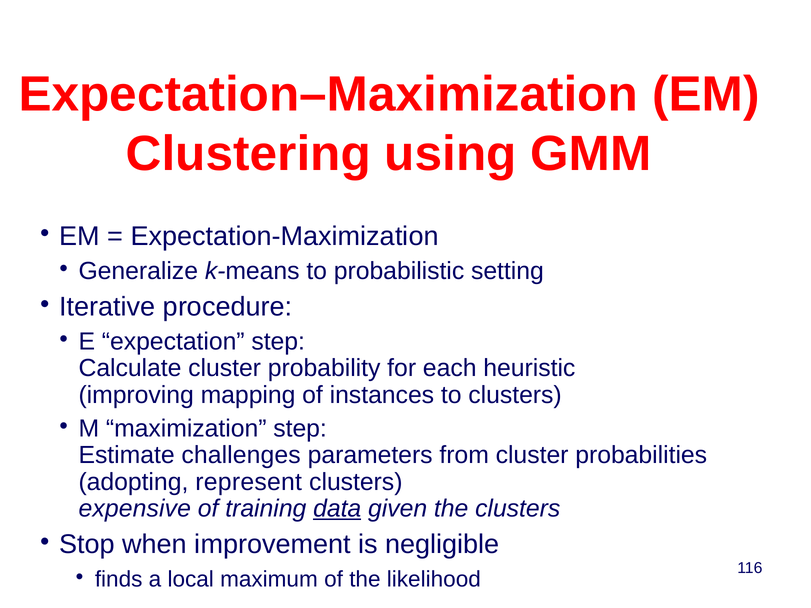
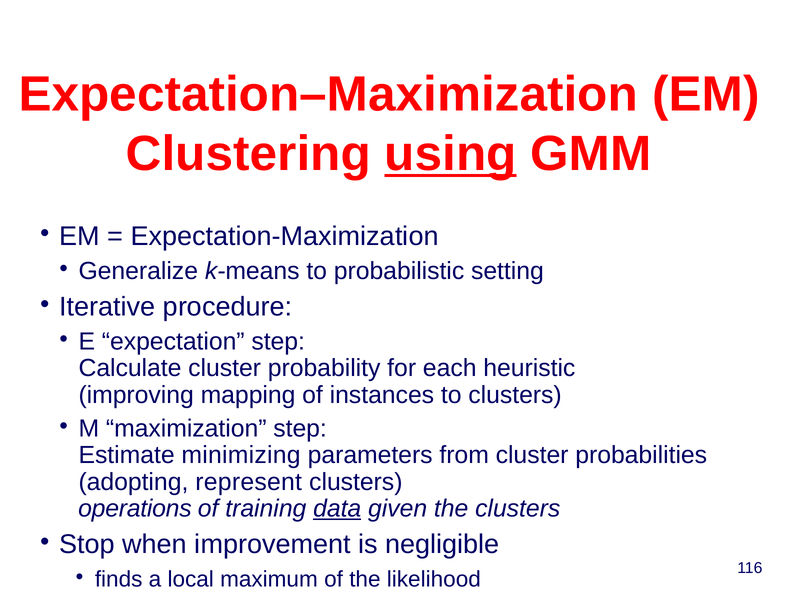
using underline: none -> present
challenges: challenges -> minimizing
expensive: expensive -> operations
